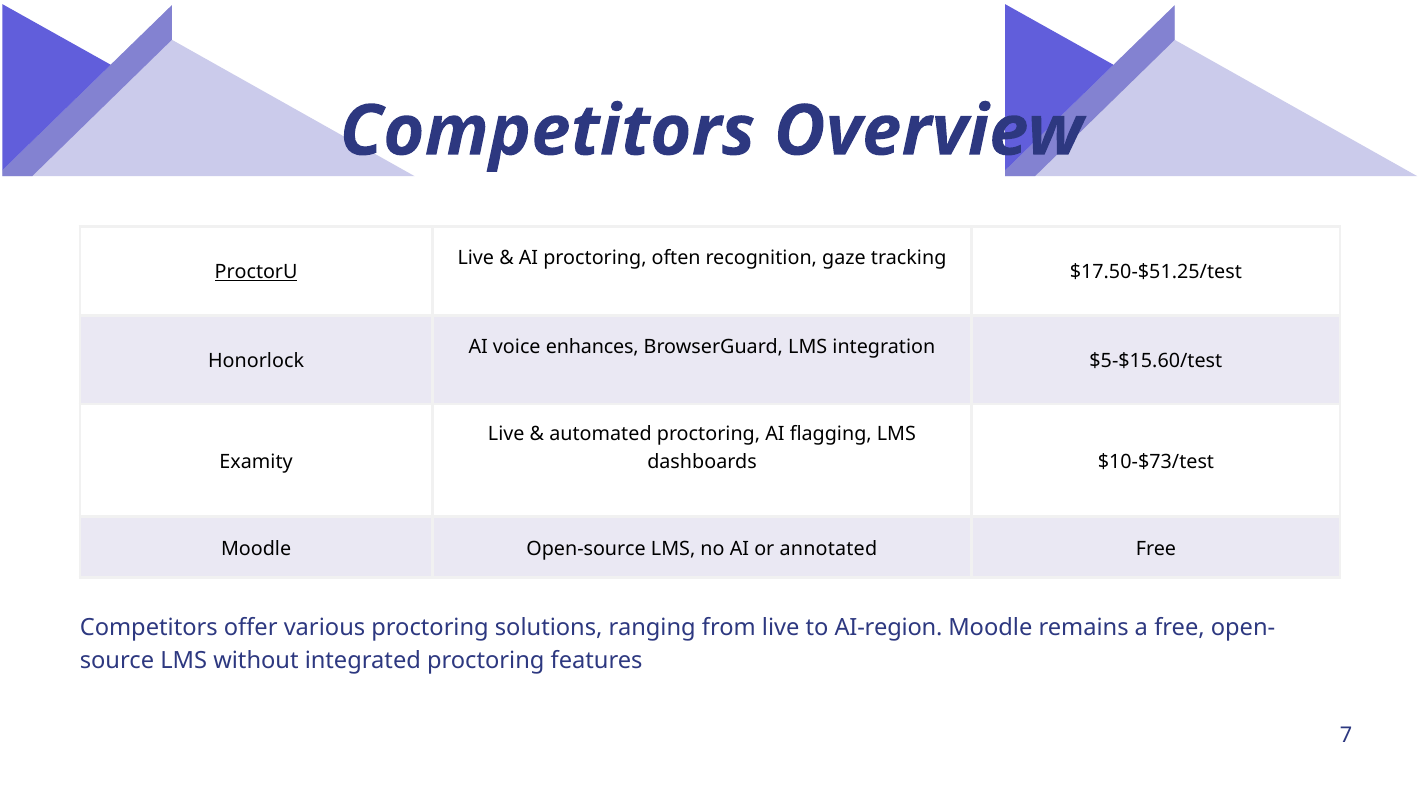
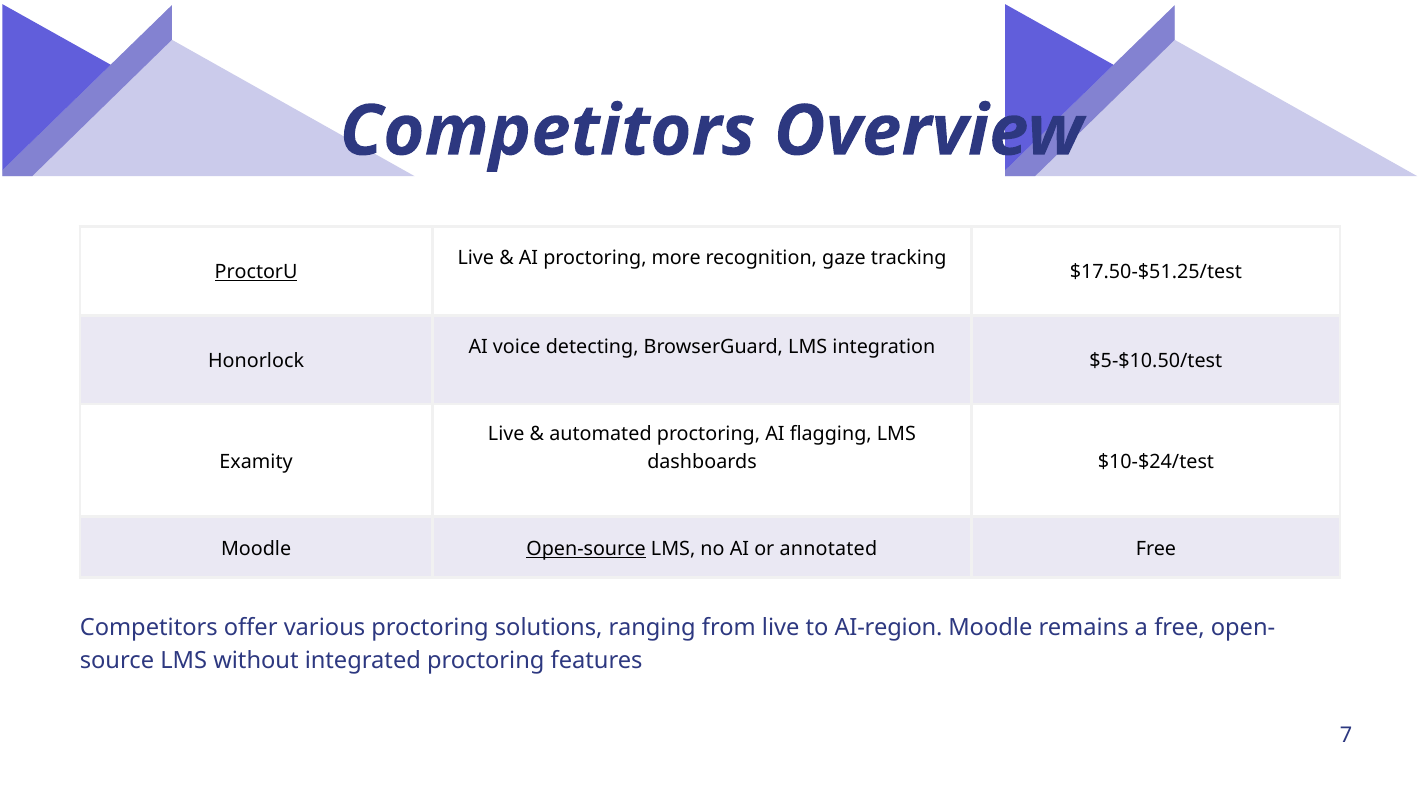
often: often -> more
enhances: enhances -> detecting
$5-$15.60/test: $5-$15.60/test -> $5-$10.50/test
$10-$73/test: $10-$73/test -> $10-$24/test
Open-source underline: none -> present
